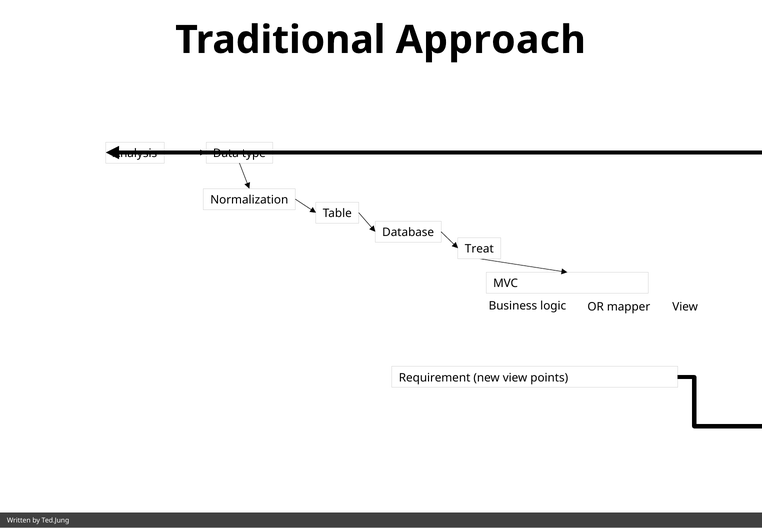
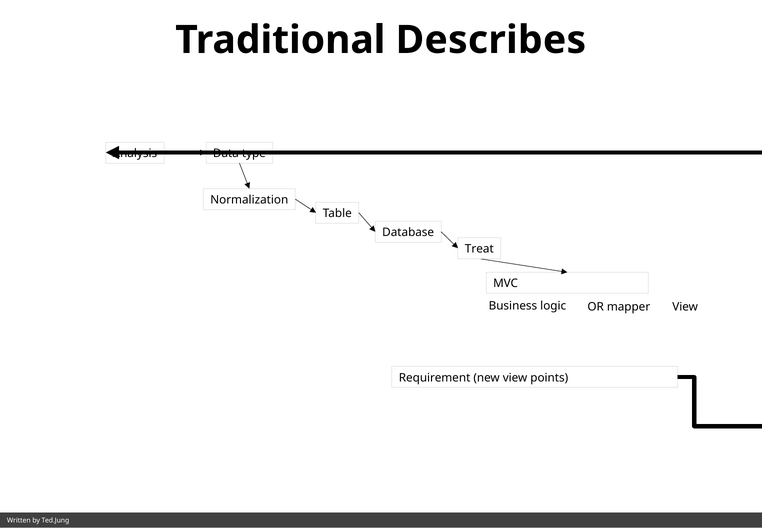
Approach: Approach -> Describes
